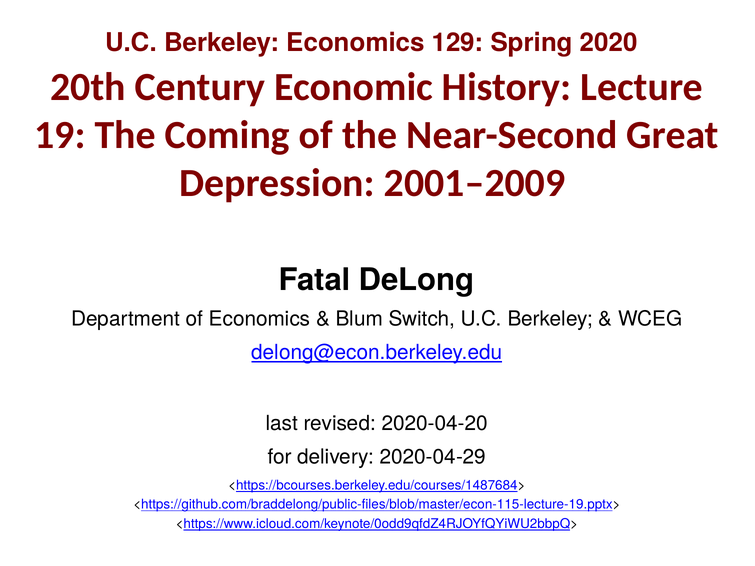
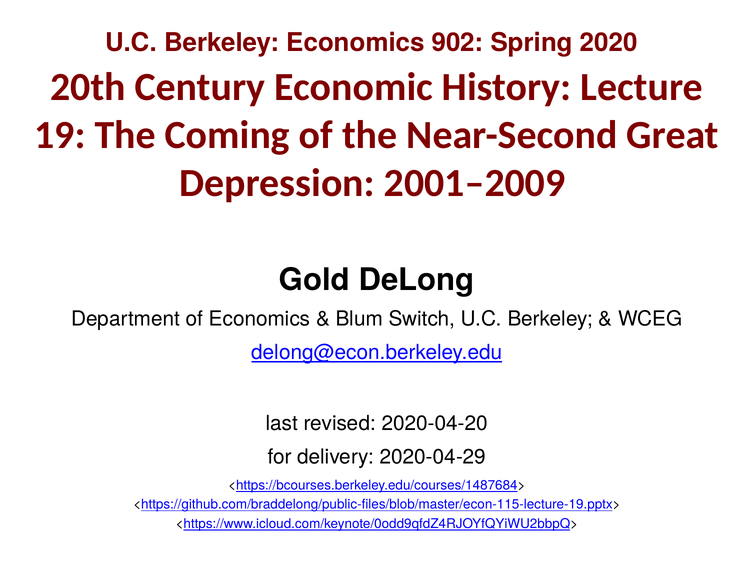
129: 129 -> 902
Fatal: Fatal -> Gold
